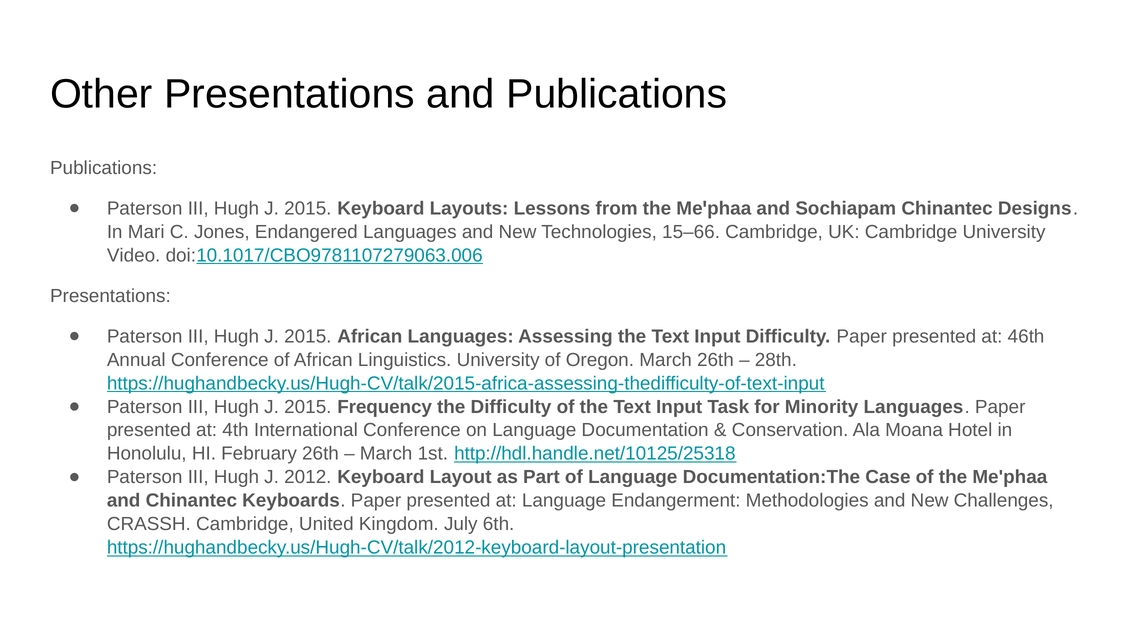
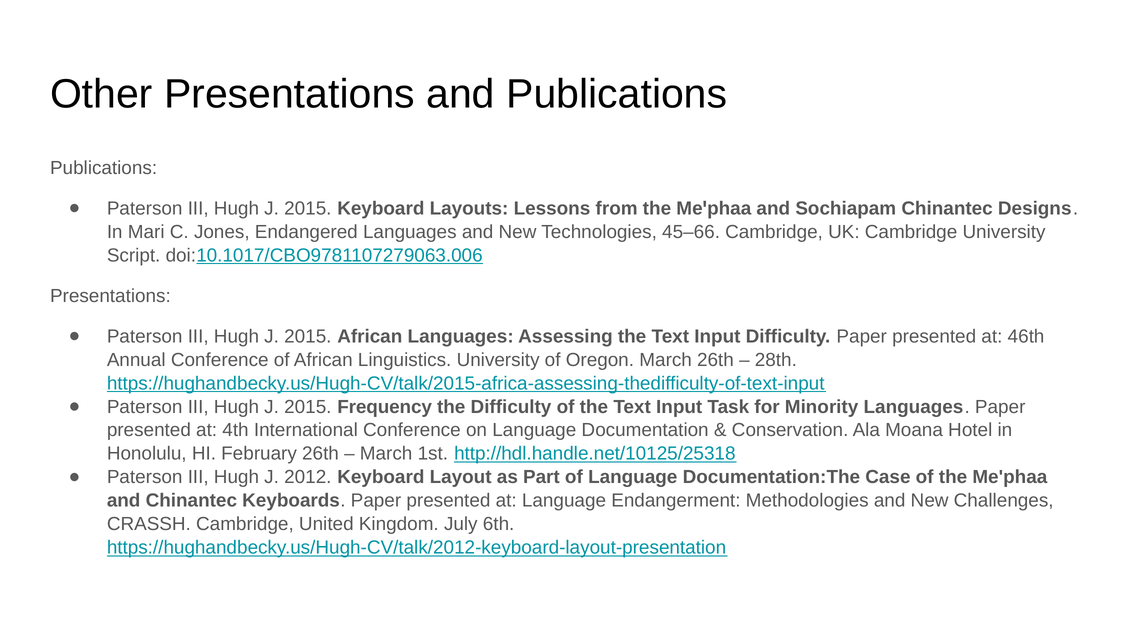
15–66: 15–66 -> 45–66
Video: Video -> Script
